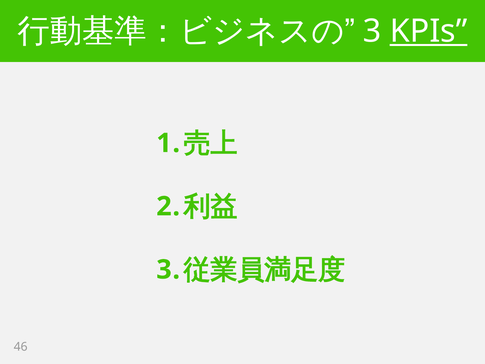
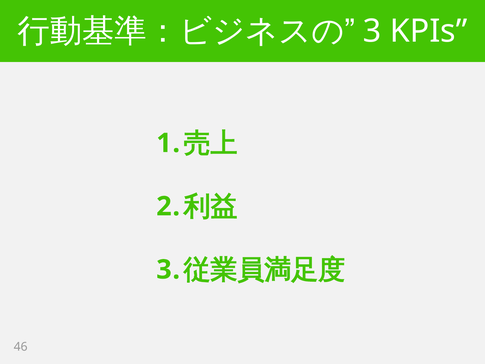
KPIs underline: present -> none
